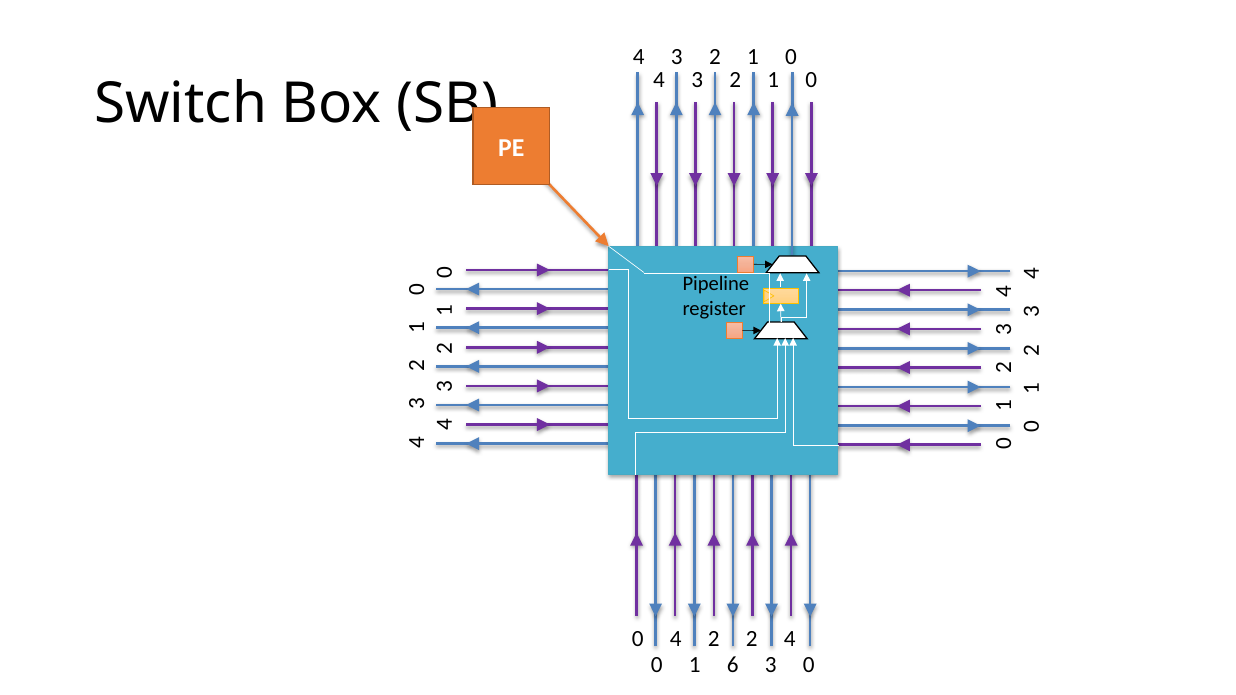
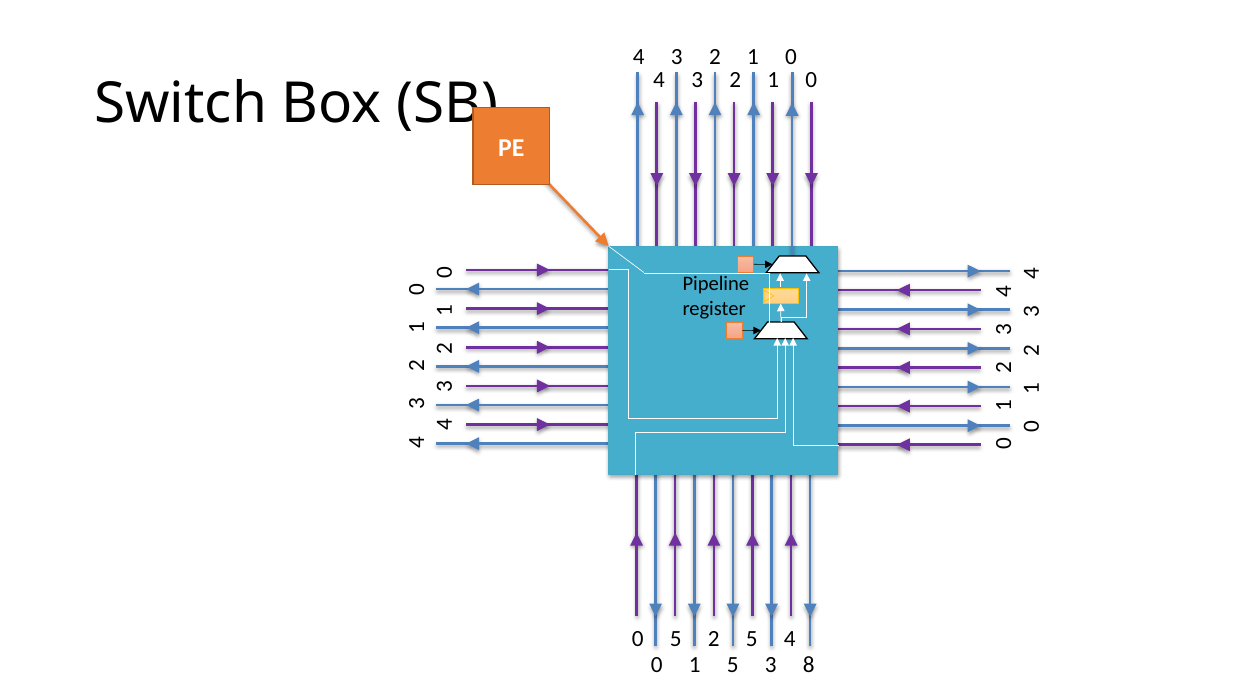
0 4: 4 -> 5
2 2: 2 -> 5
1 6: 6 -> 5
3 0: 0 -> 8
